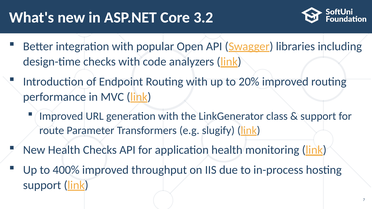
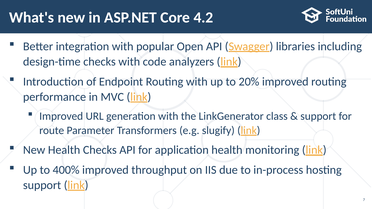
3.2: 3.2 -> 4.2
